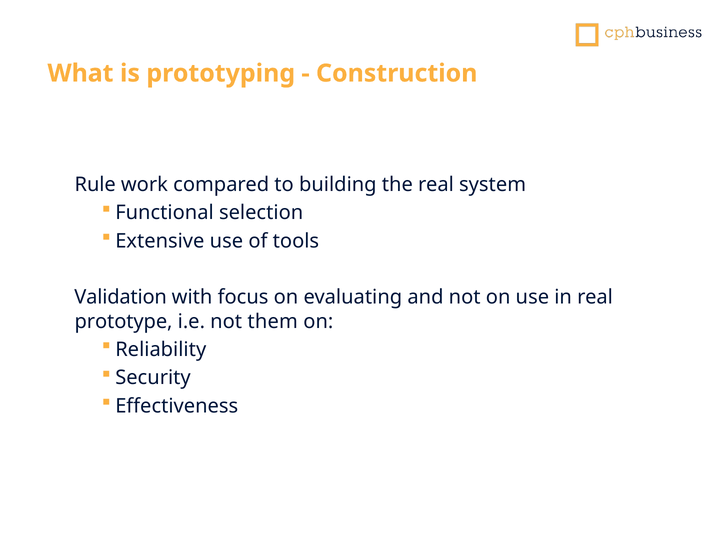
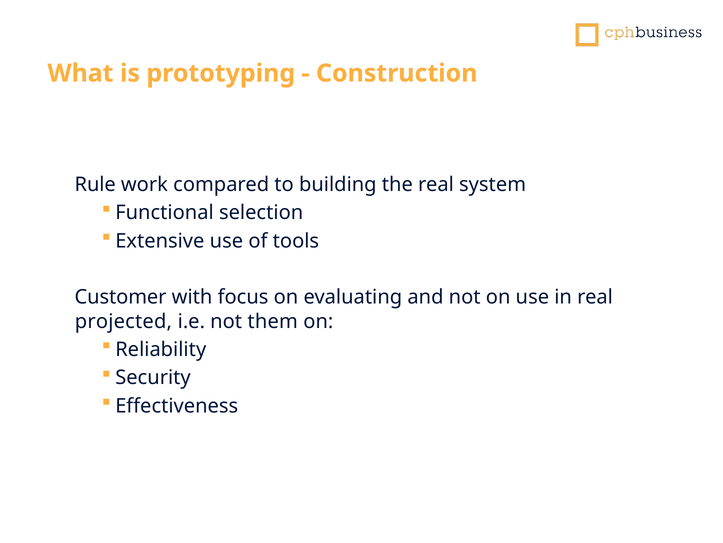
Validation: Validation -> Customer
prototype: prototype -> projected
